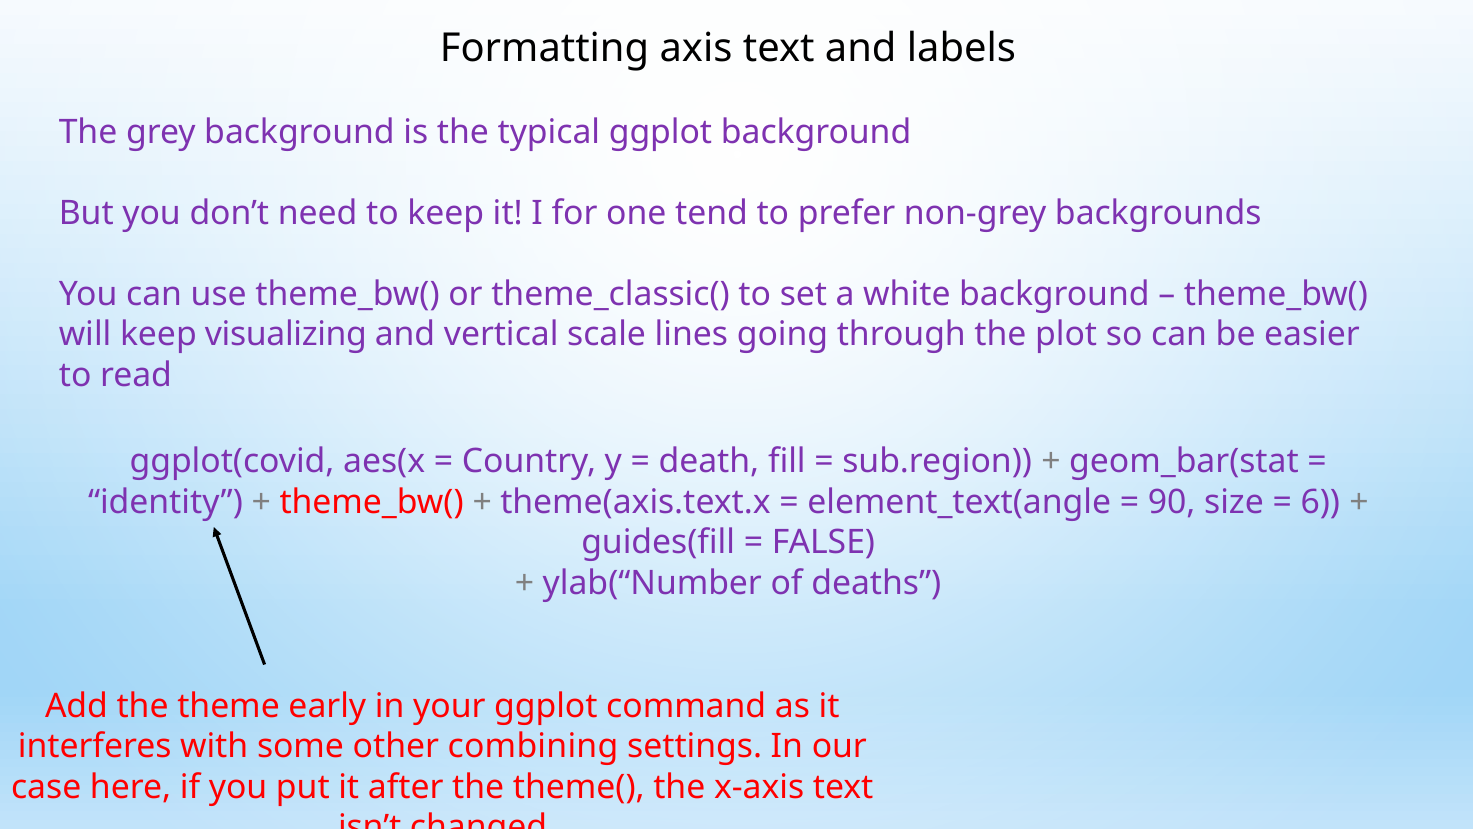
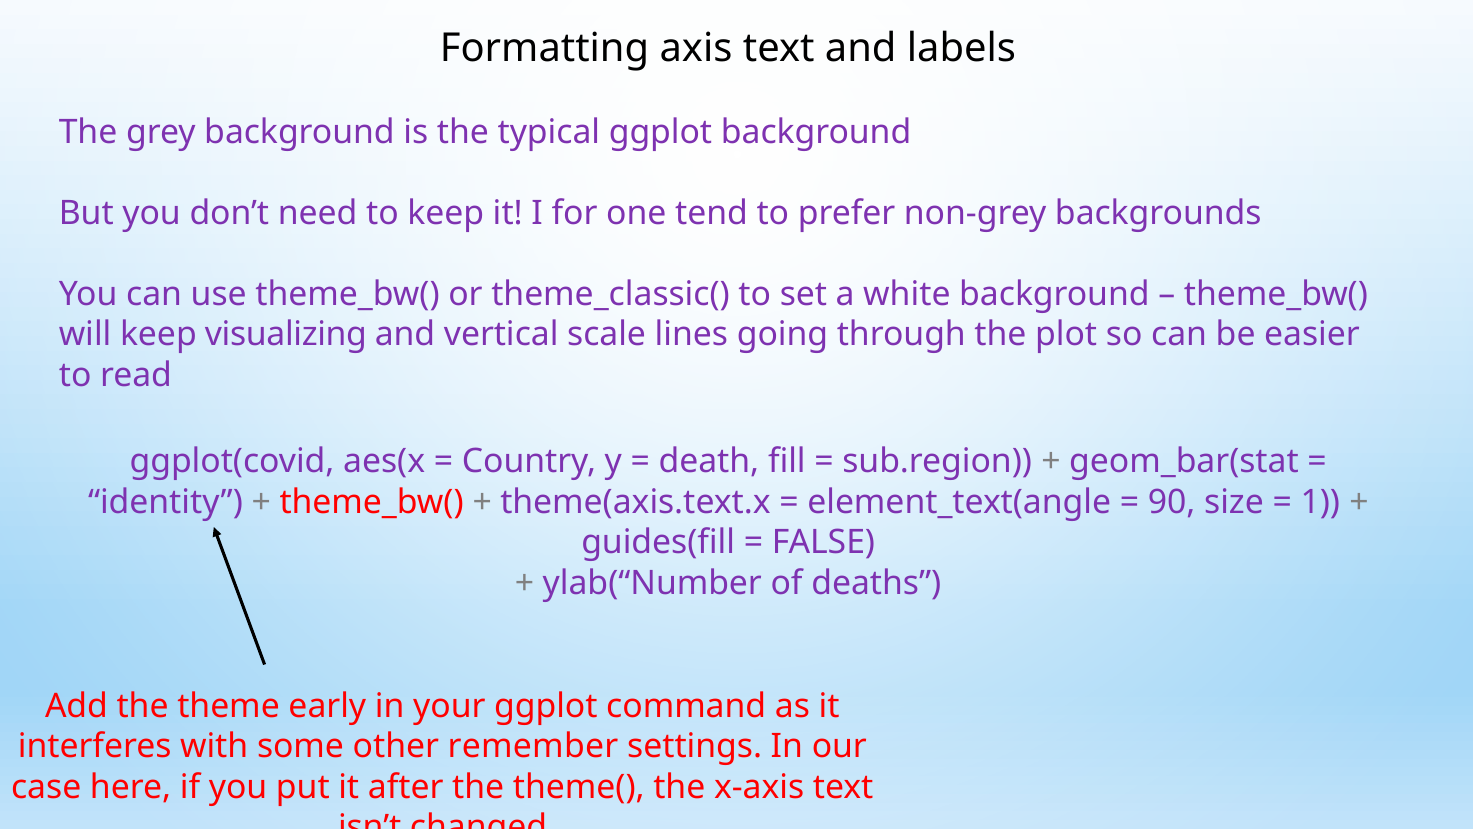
6: 6 -> 1
combining: combining -> remember
